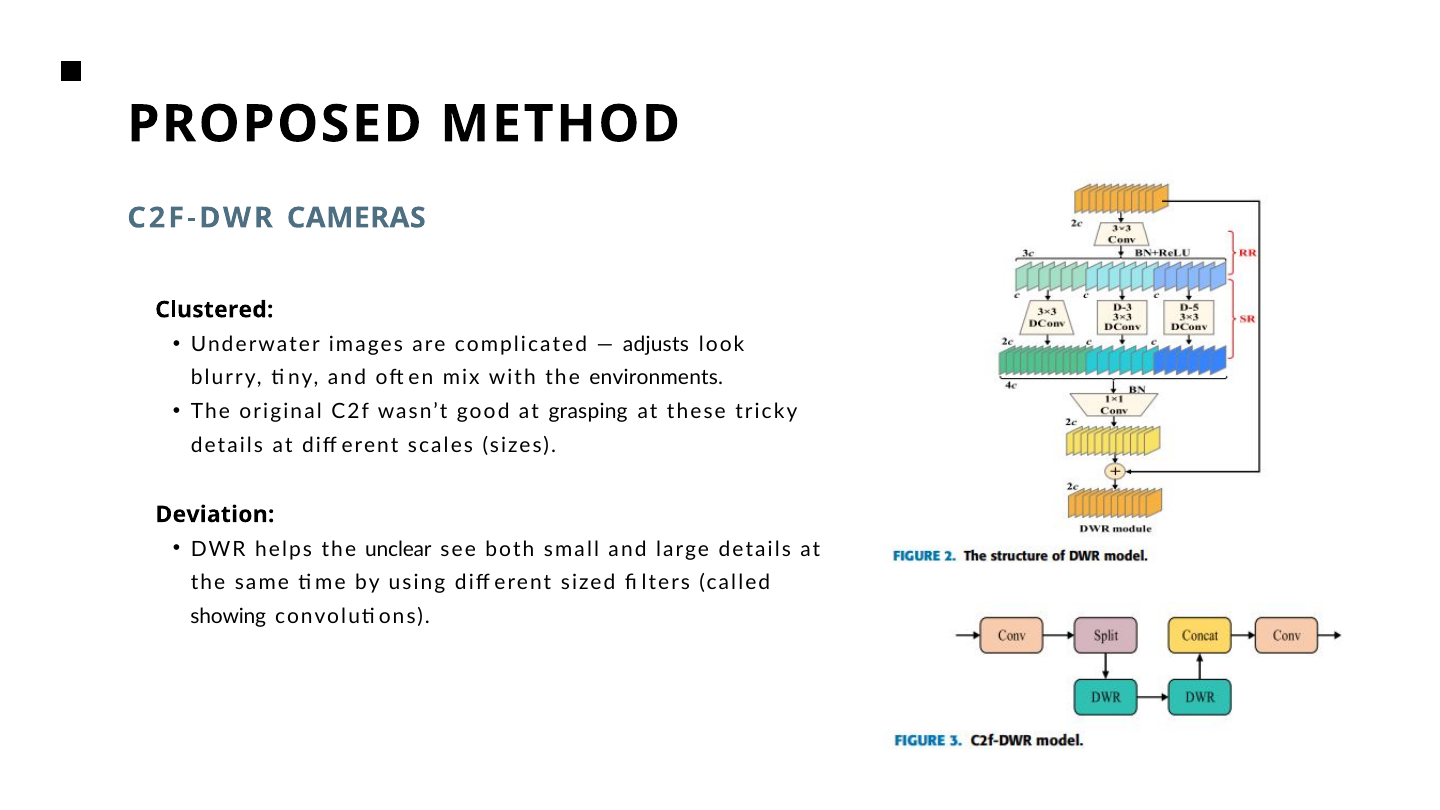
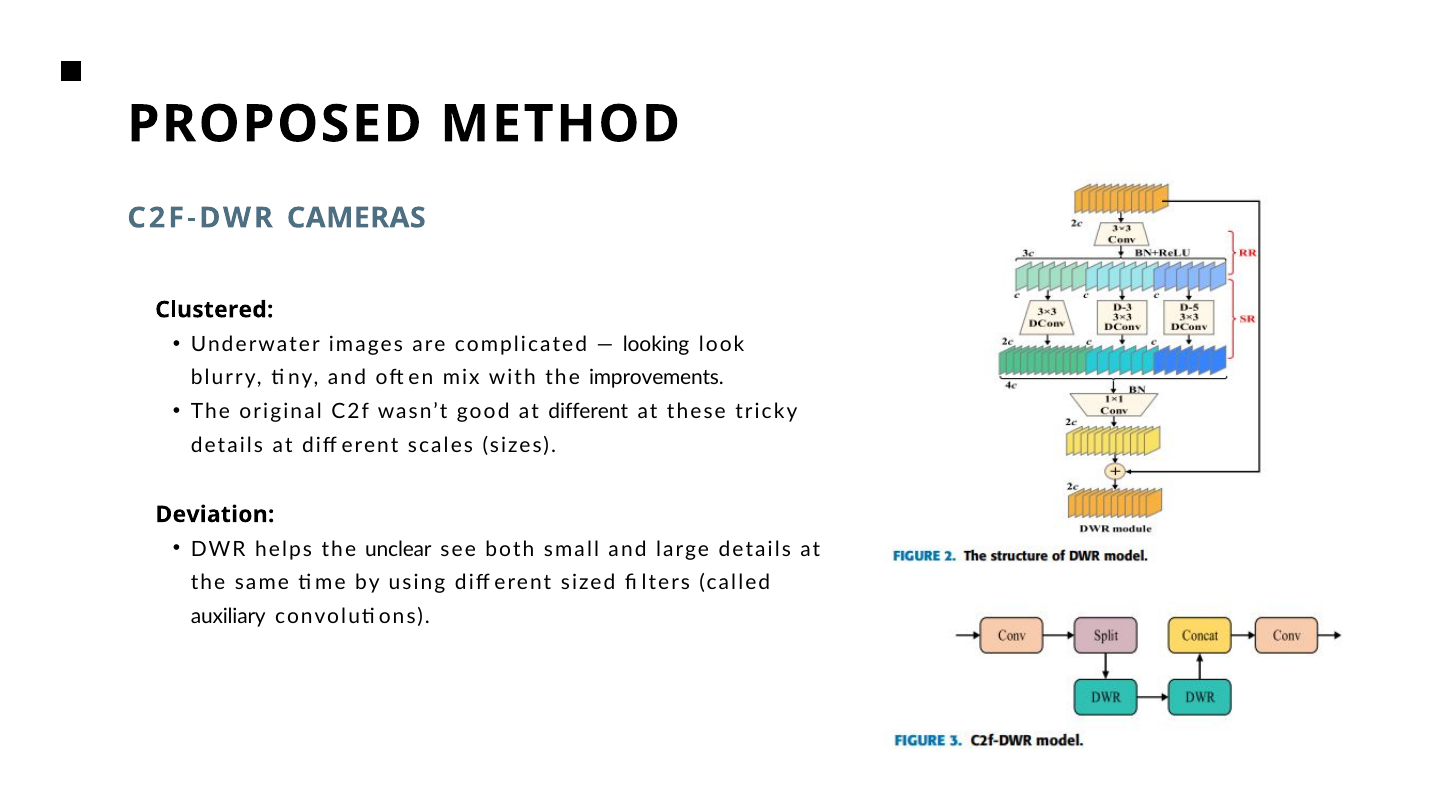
adjusts: adjusts -> looking
environments: environments -> improvements
good at grasping: grasping -> different
showing: showing -> auxiliary
